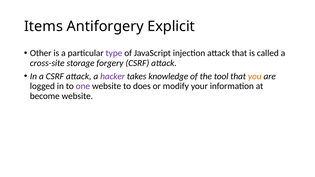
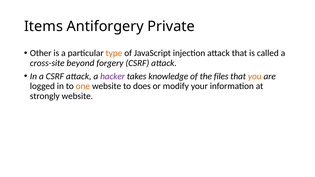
Explicit: Explicit -> Private
type colour: purple -> orange
storage: storage -> beyond
tool: tool -> files
one colour: purple -> orange
become: become -> strongly
